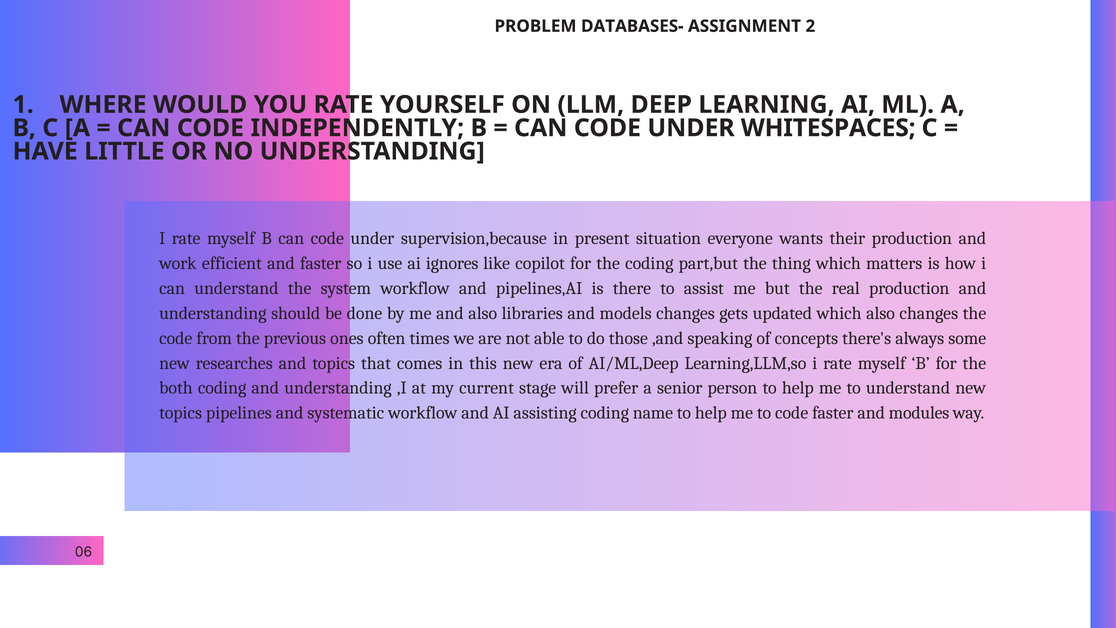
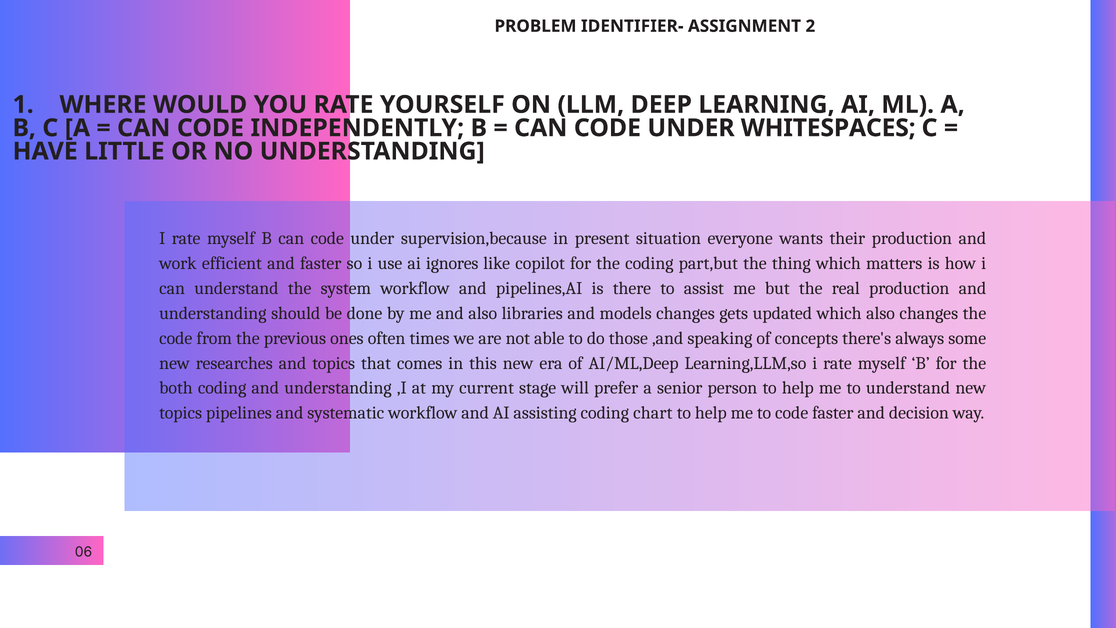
DATABASES-: DATABASES- -> IDENTIFIER-
name: name -> chart
modules: modules -> decision
